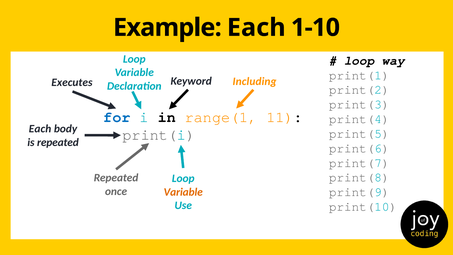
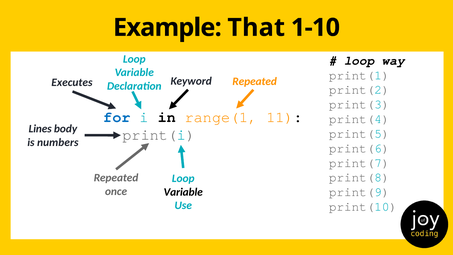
Example Each: Each -> That
Including at (255, 81): Including -> Repeated
Each at (40, 129): Each -> Lines
is repeated: repeated -> numbers
Variable at (183, 192) colour: orange -> black
